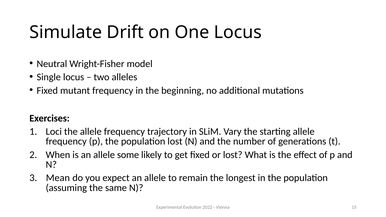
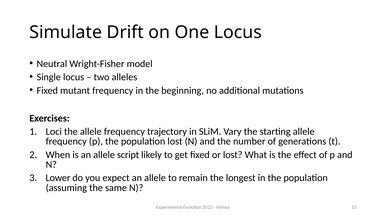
some: some -> script
Mean: Mean -> Lower
